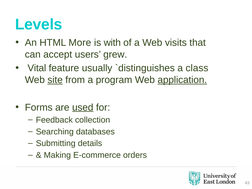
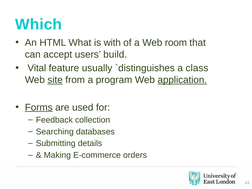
Levels: Levels -> Which
More: More -> What
visits: visits -> room
grew: grew -> build
Forms underline: none -> present
used underline: present -> none
